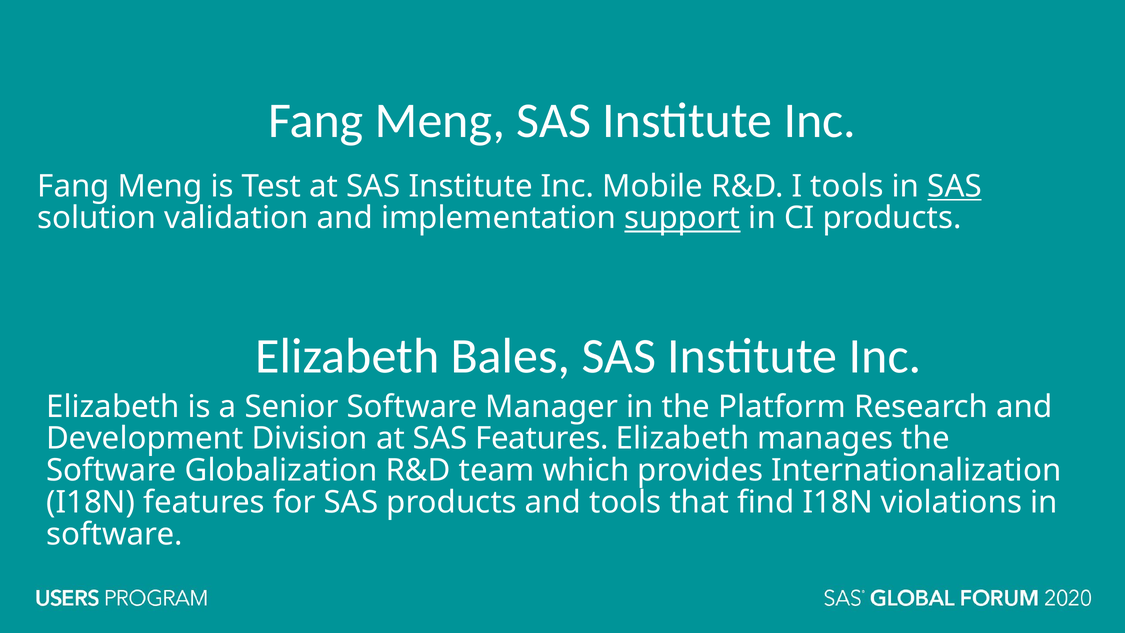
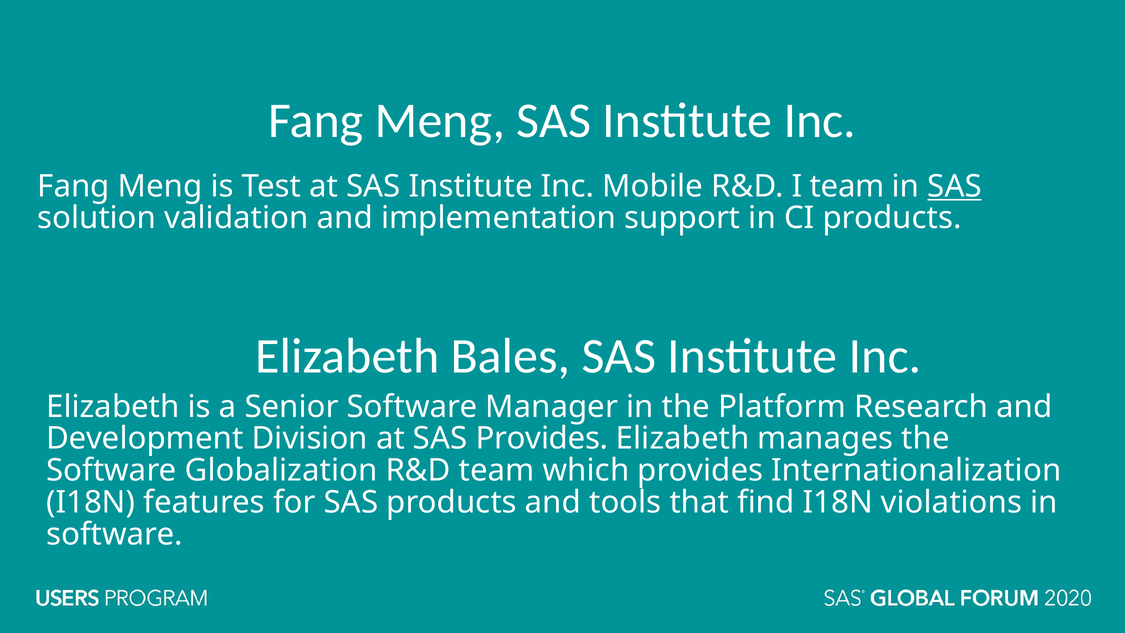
I tools: tools -> team
support underline: present -> none
SAS Features: Features -> Provides
